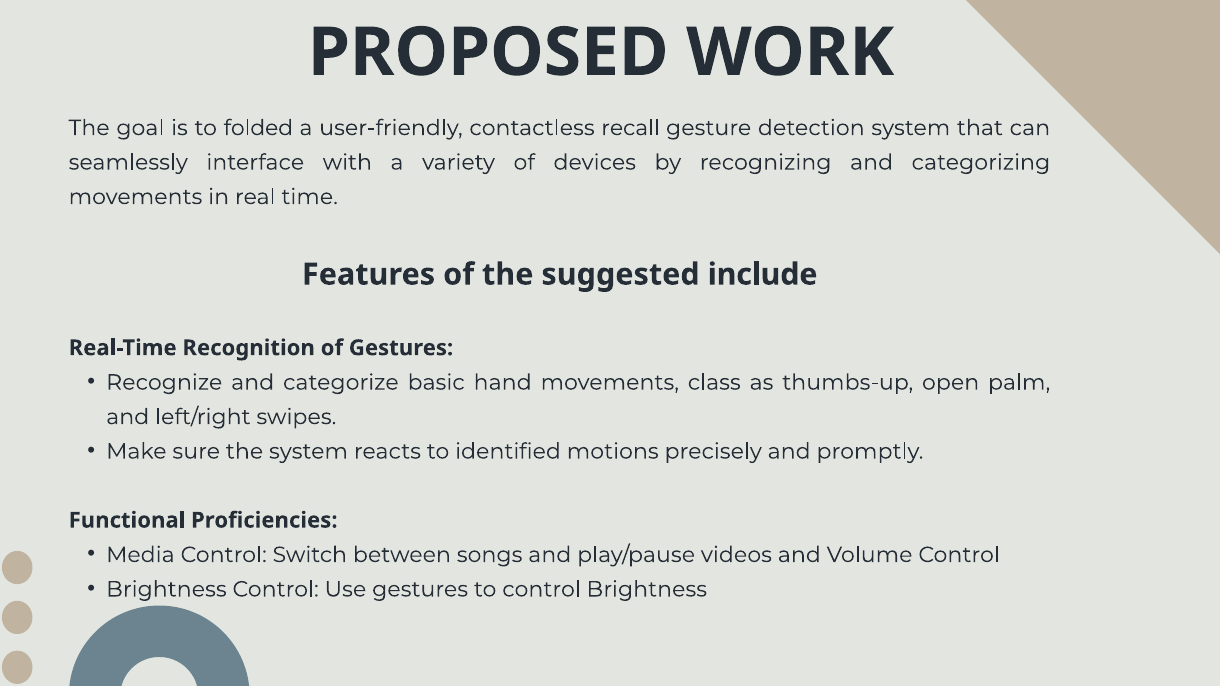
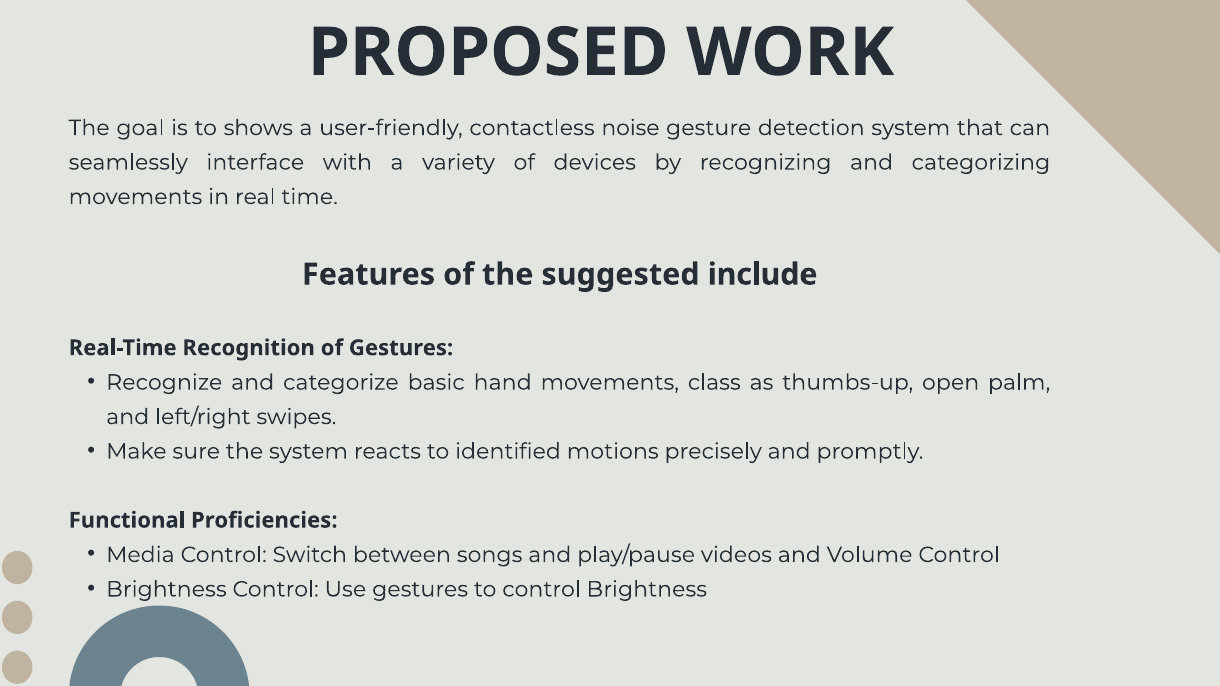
folded: folded -> shows
recall: recall -> noise
